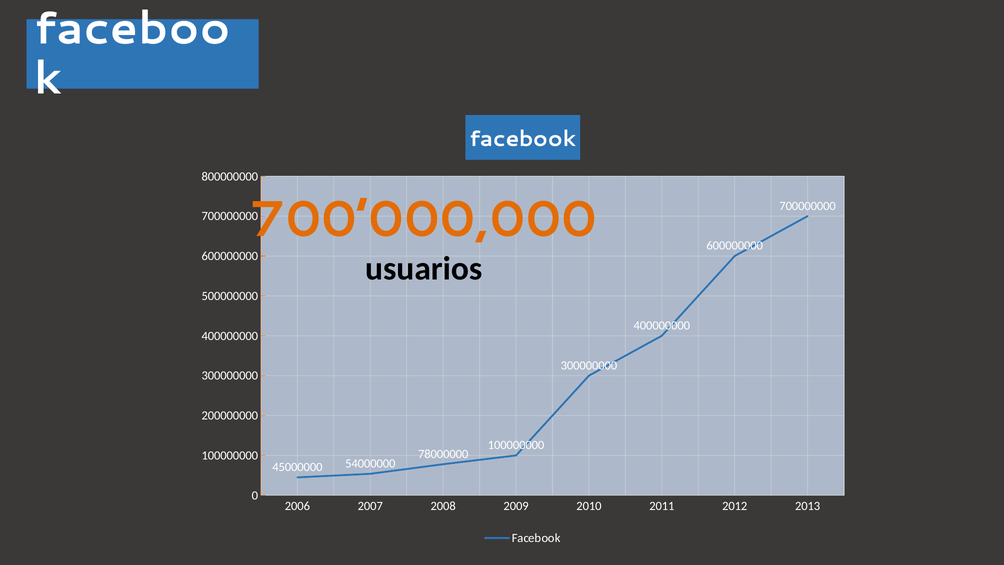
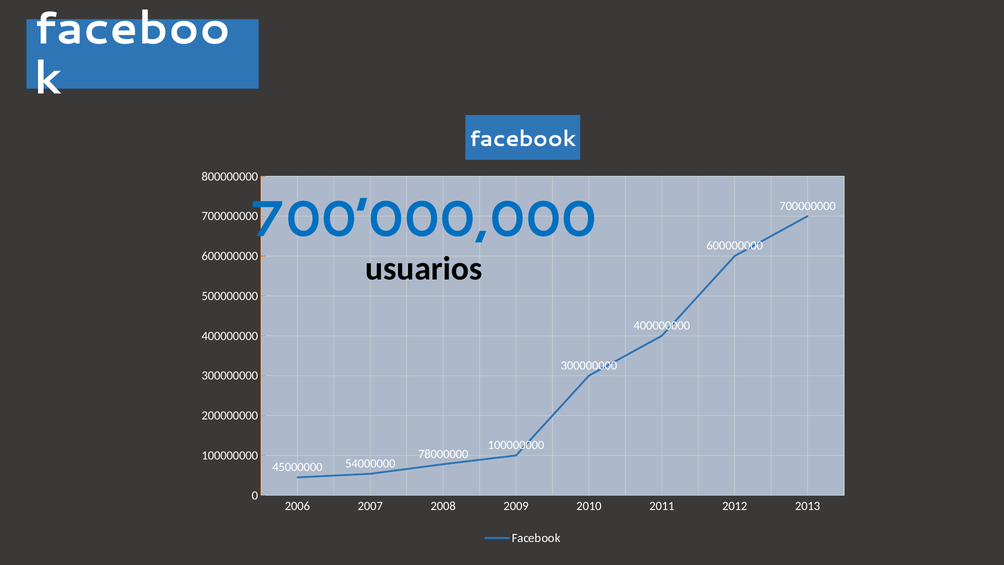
700’000,000 colour: orange -> blue
